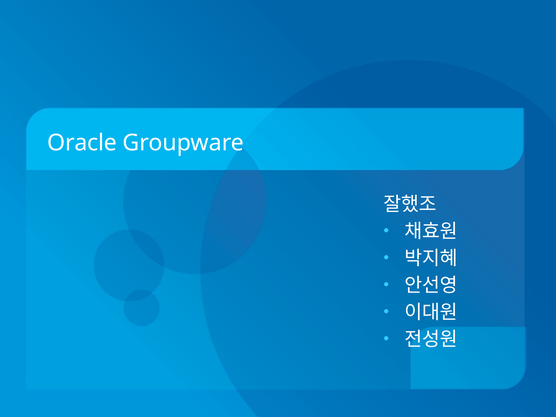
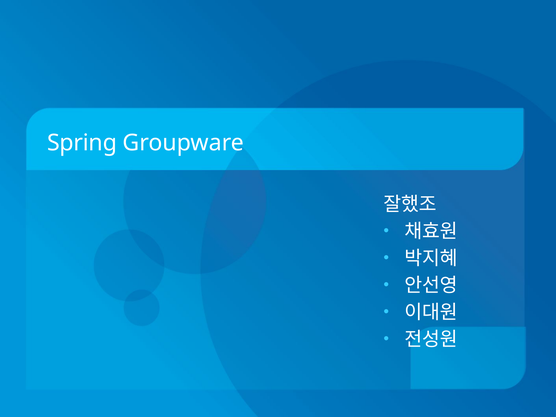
Oracle: Oracle -> Spring
